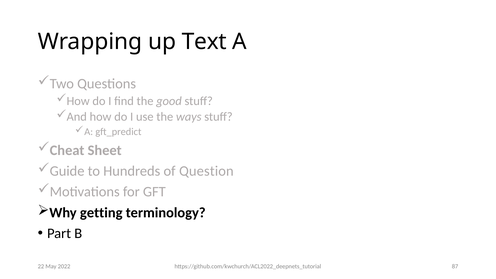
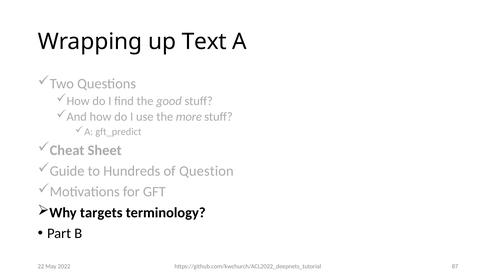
ways: ways -> more
getting: getting -> targets
